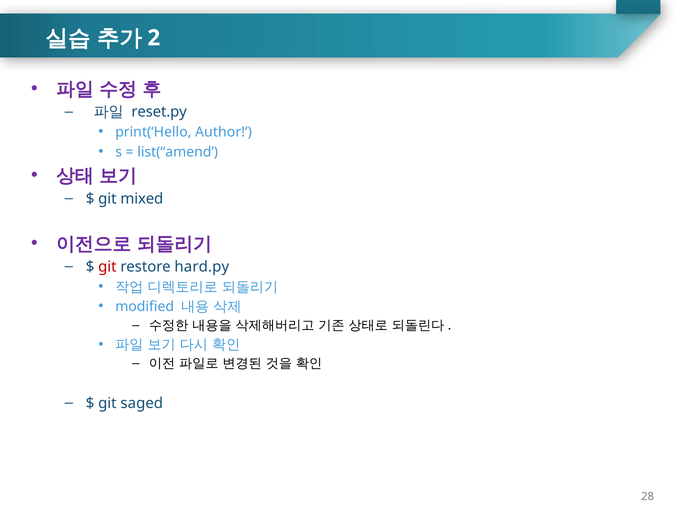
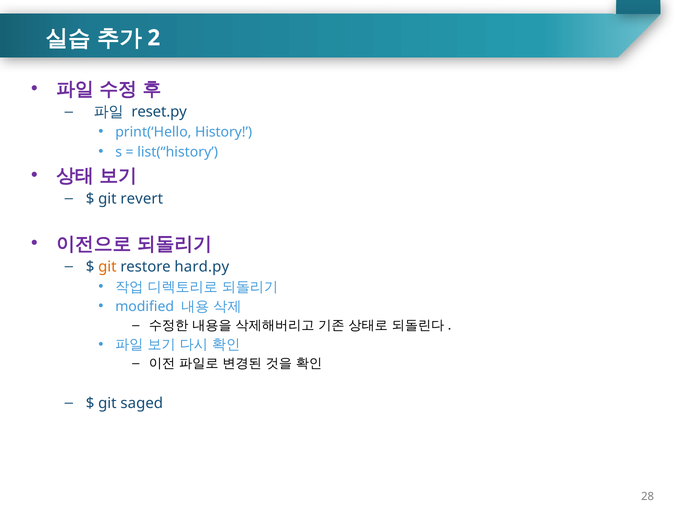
Author: Author -> History
list(“amend: list(“amend -> list(“history
mixed: mixed -> revert
git at (107, 267) colour: red -> orange
